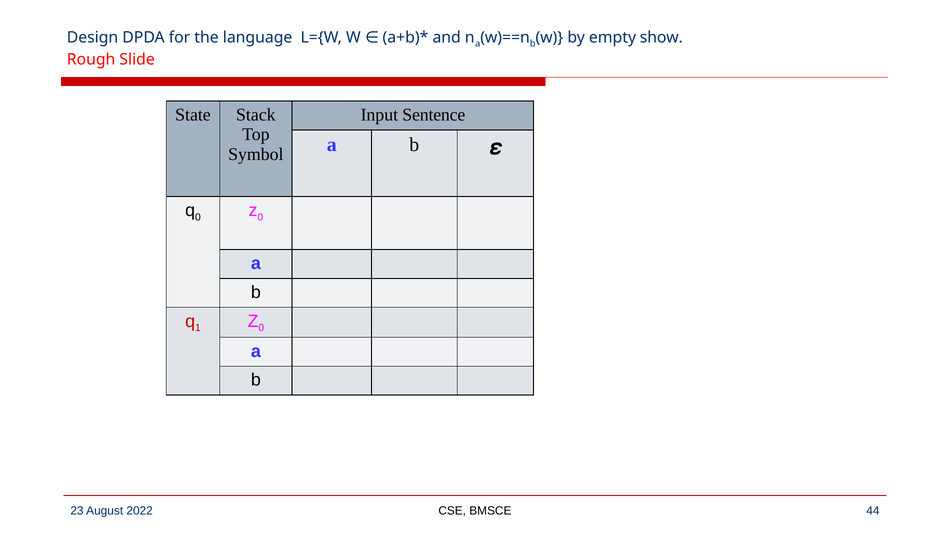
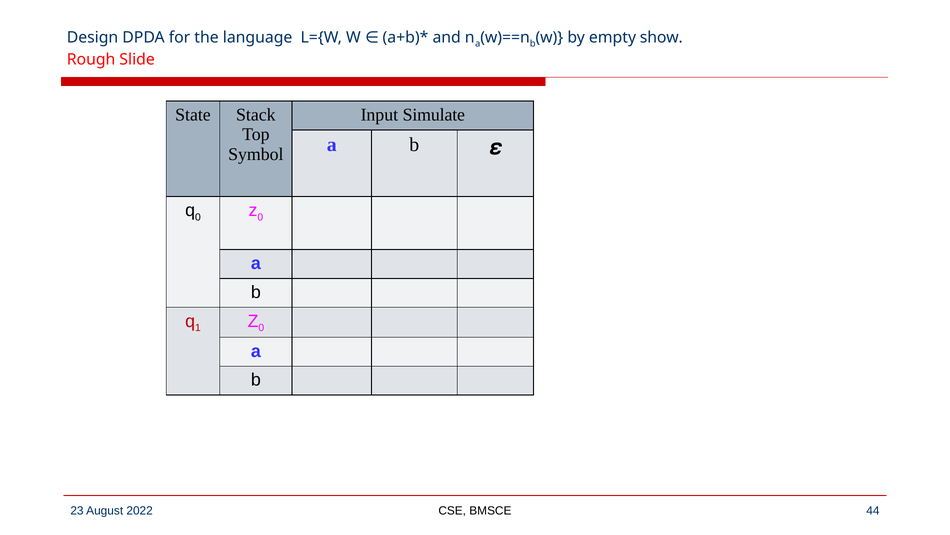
Sentence: Sentence -> Simulate
